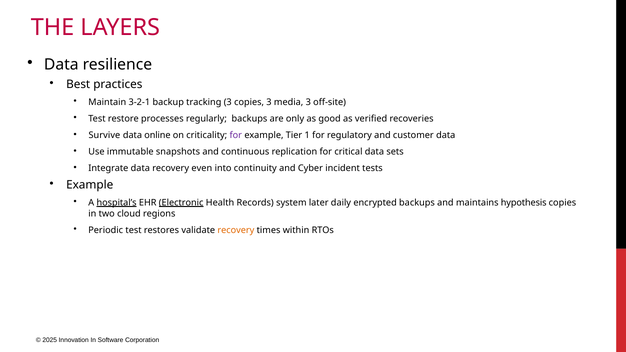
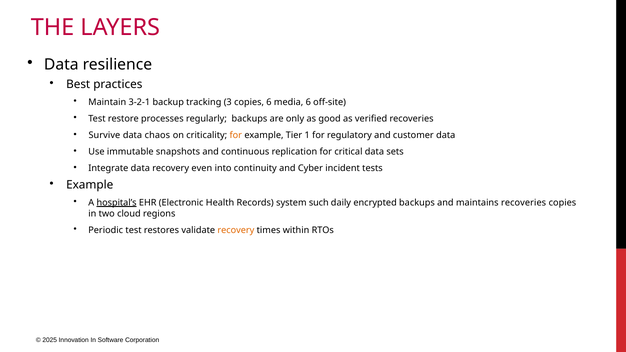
copies 3: 3 -> 6
media 3: 3 -> 6
online: online -> chaos
for at (236, 135) colour: purple -> orange
Electronic underline: present -> none
later: later -> such
maintains hypothesis: hypothesis -> recoveries
